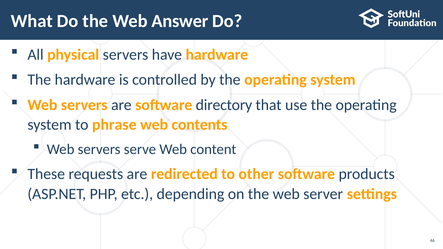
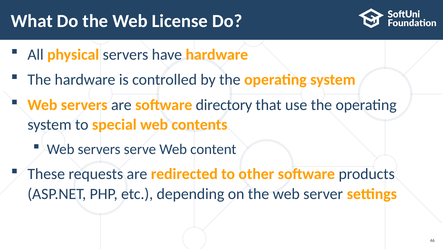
Answer: Answer -> License
phrase: phrase -> special
